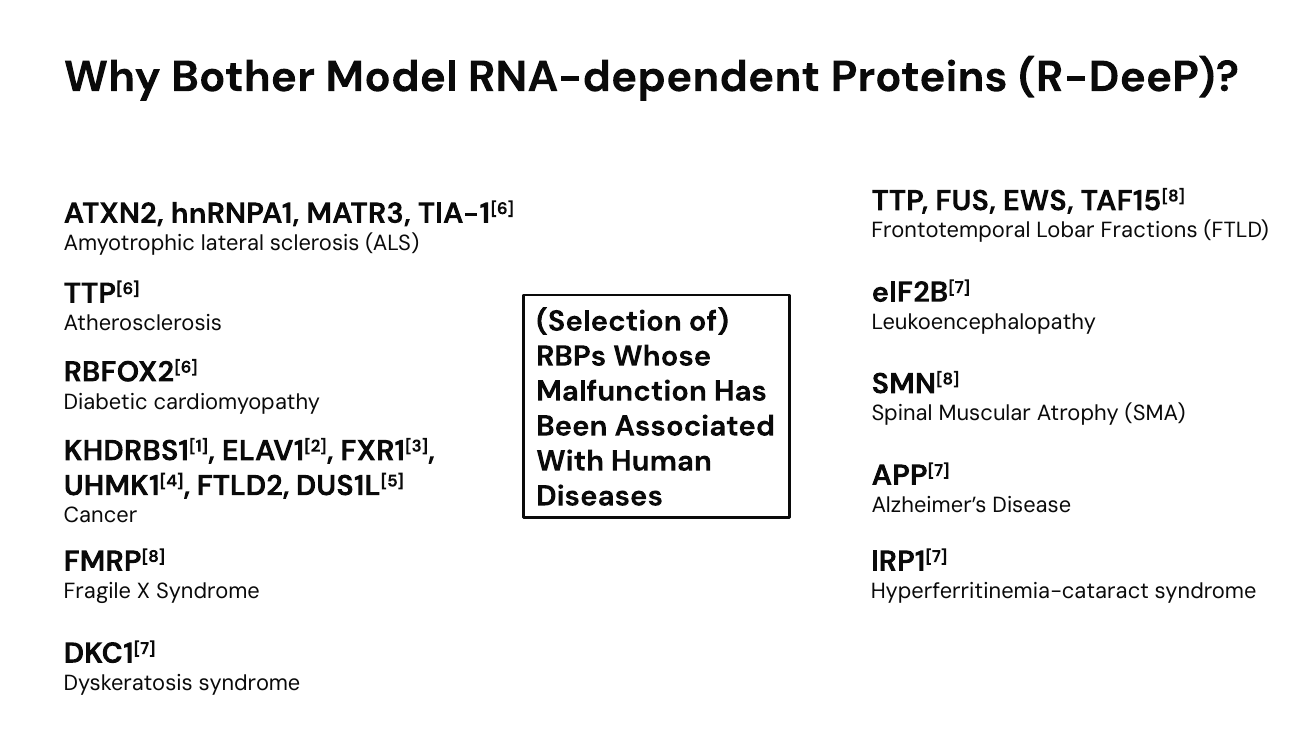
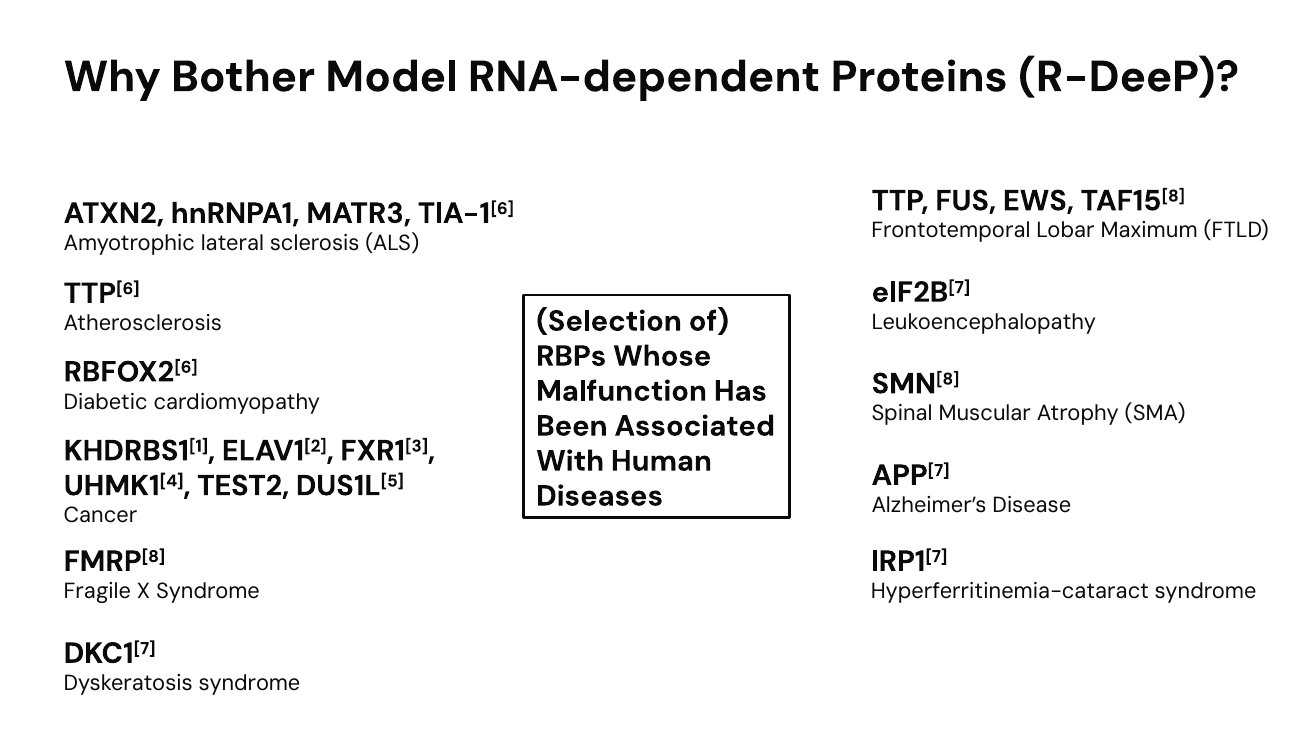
Fractions: Fractions -> Maximum
FTLD2: FTLD2 -> TEST2
